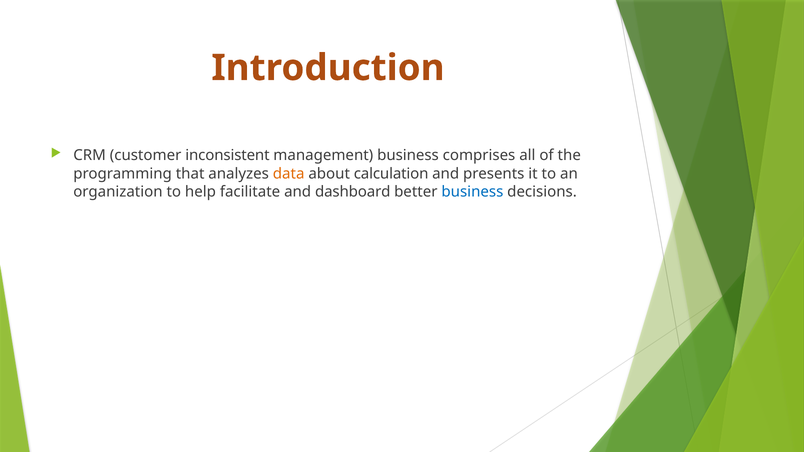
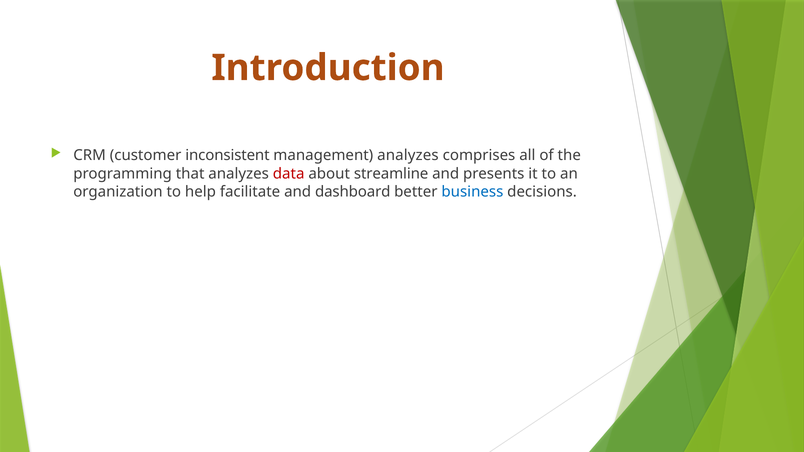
management business: business -> analyzes
data colour: orange -> red
calculation: calculation -> streamline
